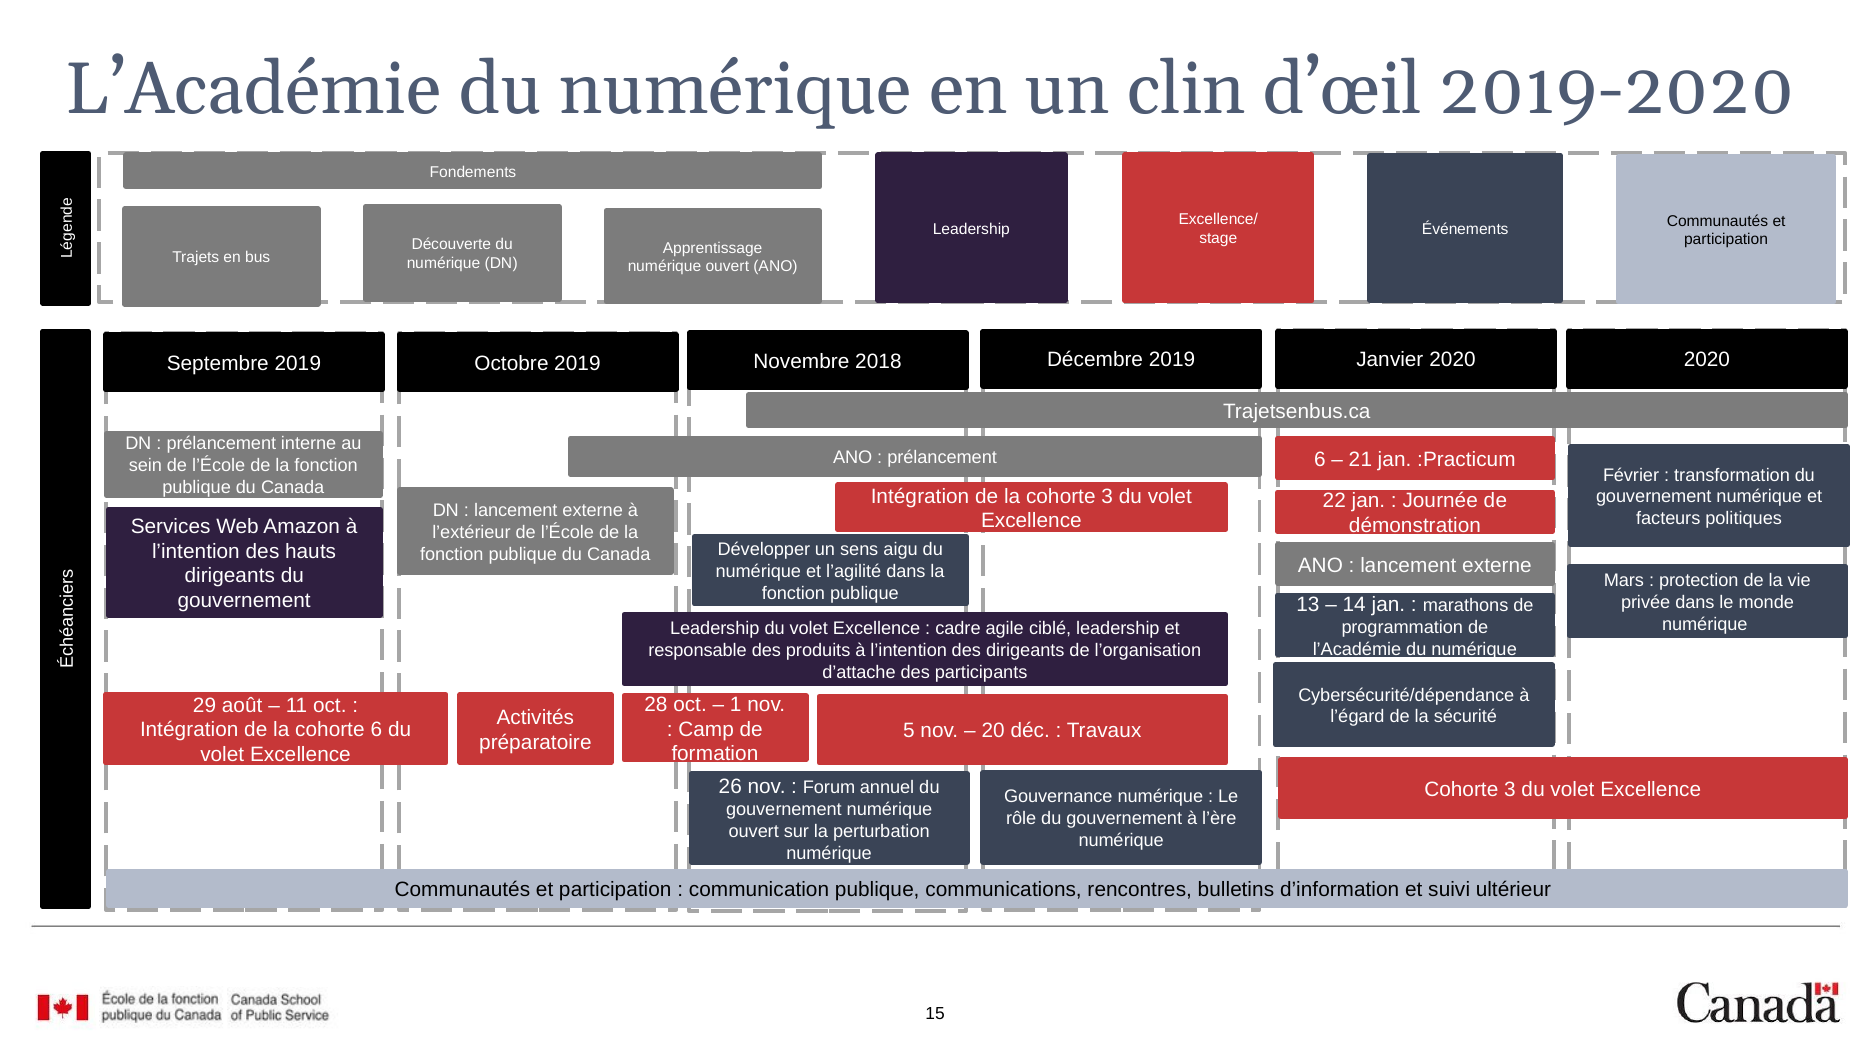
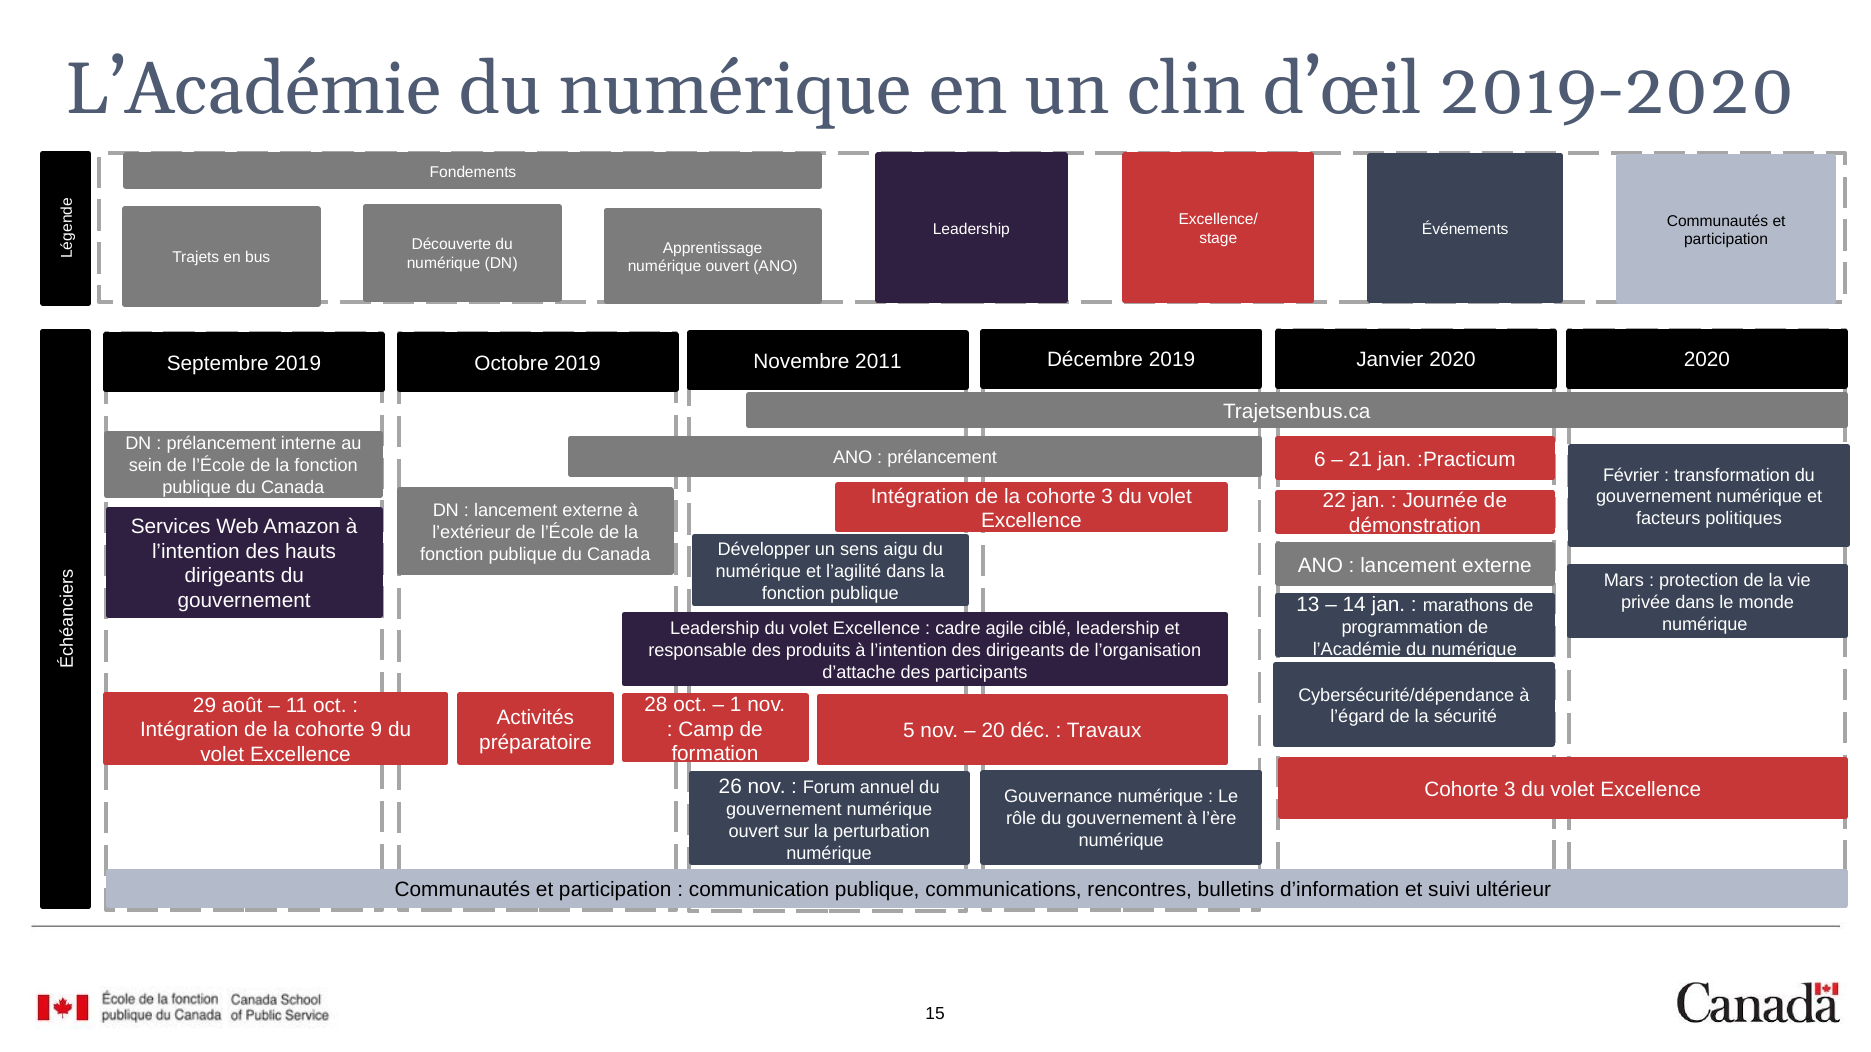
2018: 2018 -> 2011
cohorte 6: 6 -> 9
